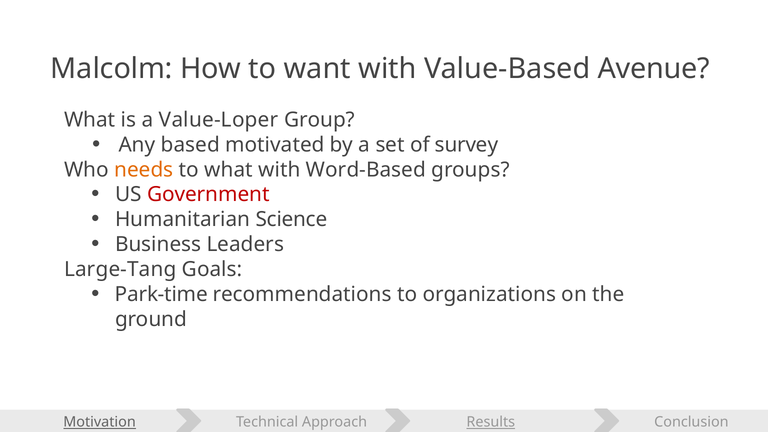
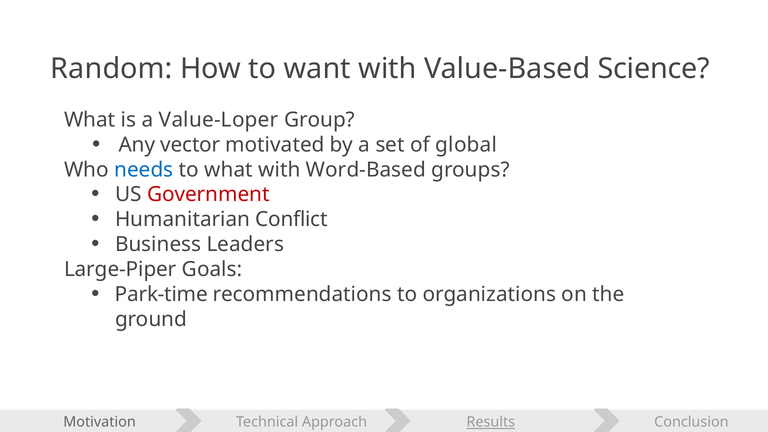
Malcolm: Malcolm -> Random
Avenue: Avenue -> Science
based: based -> vector
survey: survey -> global
needs colour: orange -> blue
Science: Science -> Conflict
Large-Tang: Large-Tang -> Large-Piper
Motivation underline: present -> none
